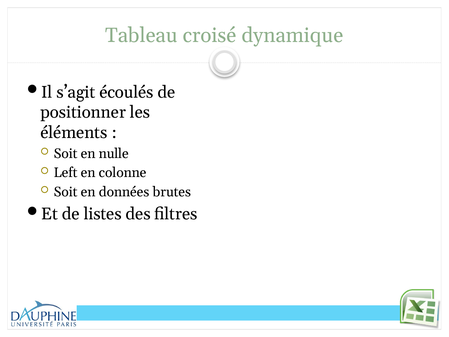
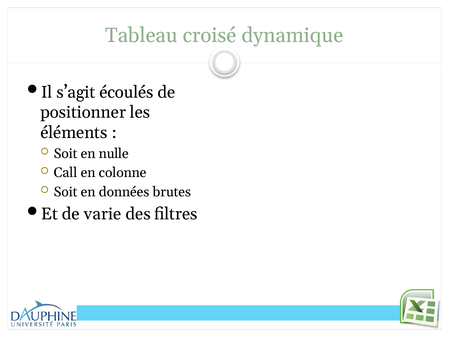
Left: Left -> Call
listes: listes -> varie
